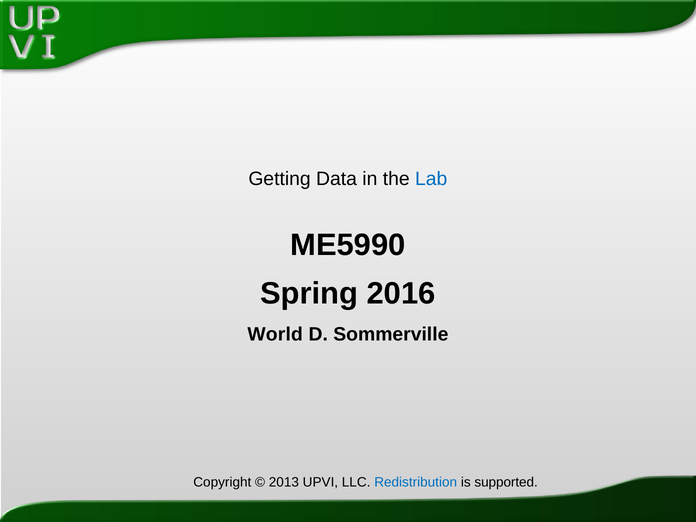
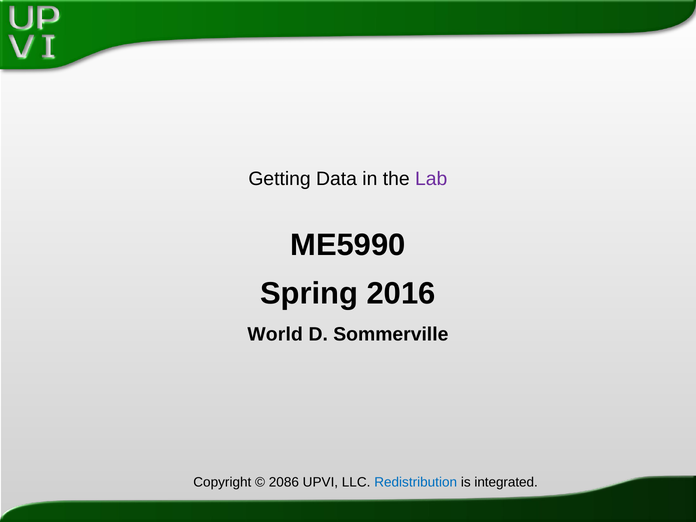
Lab colour: blue -> purple
2013: 2013 -> 2086
supported: supported -> integrated
